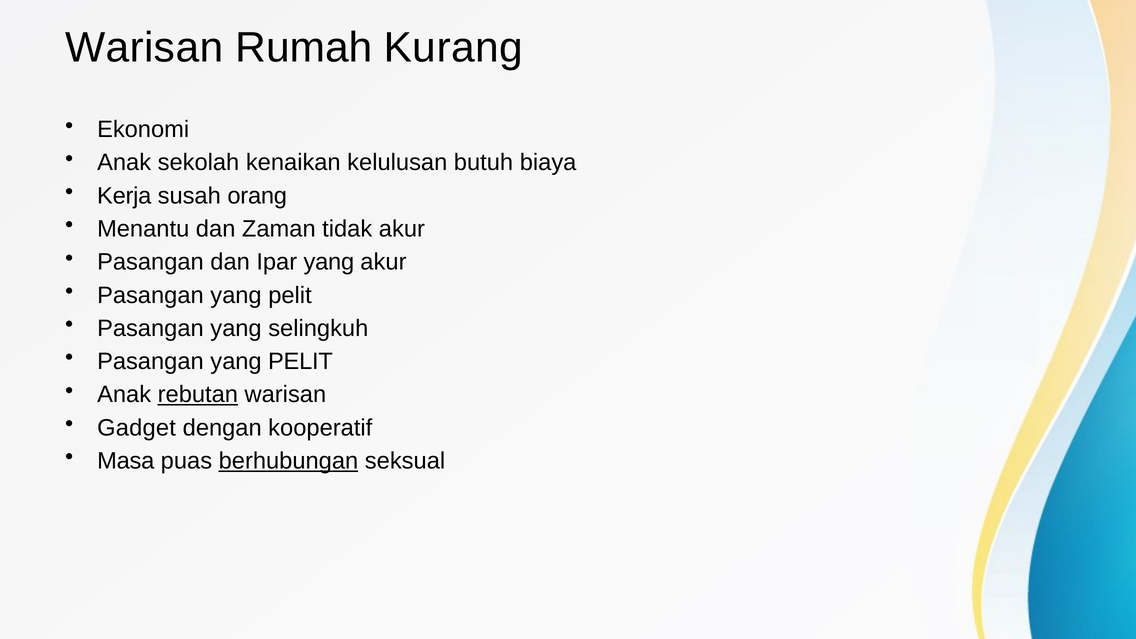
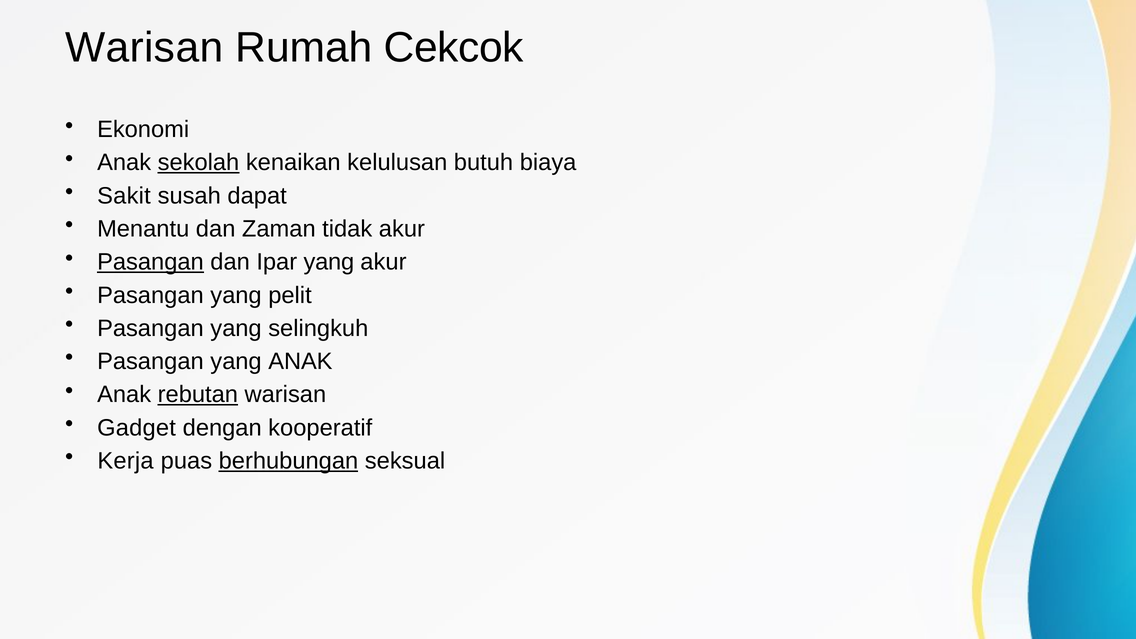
Kurang: Kurang -> Cekcok
sekolah underline: none -> present
Kerja: Kerja -> Sakit
orang: orang -> dapat
Pasangan at (150, 262) underline: none -> present
PELIT at (300, 361): PELIT -> ANAK
Masa: Masa -> Kerja
